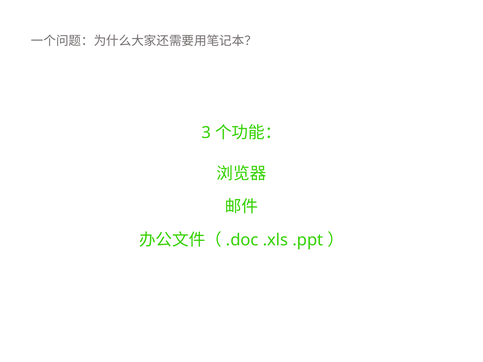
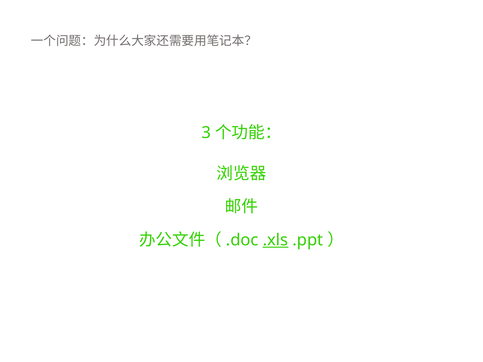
.xls underline: none -> present
